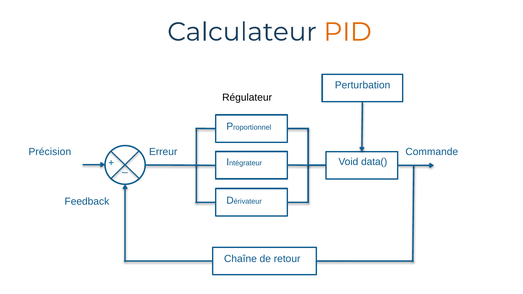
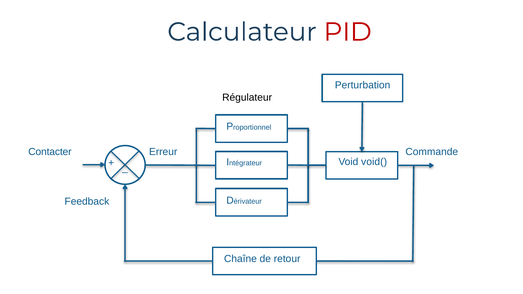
PID colour: orange -> red
Précision: Précision -> Contacter
data(: data( -> void(
